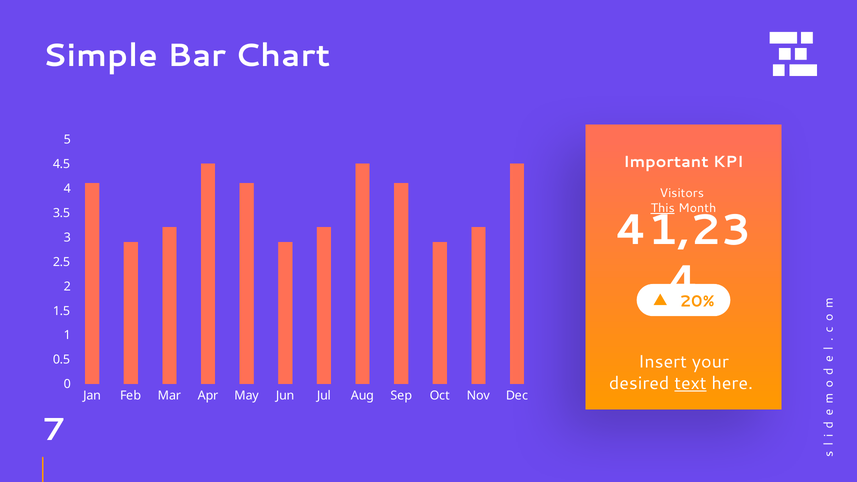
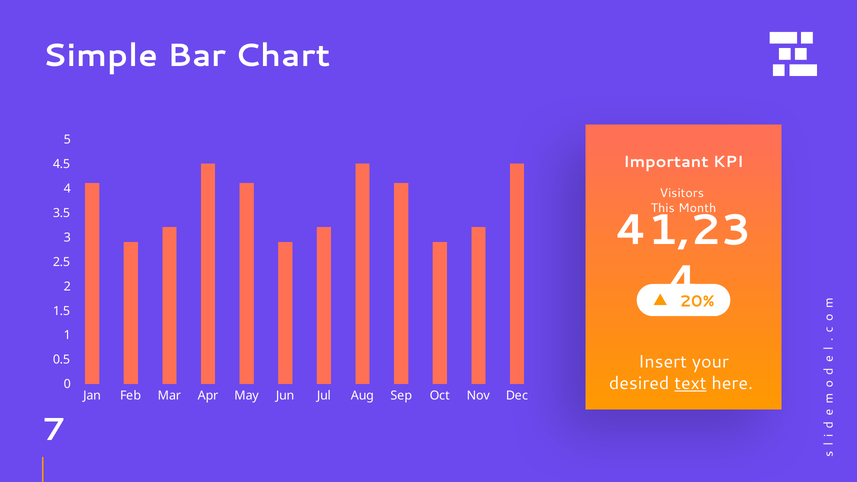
This underline: present -> none
